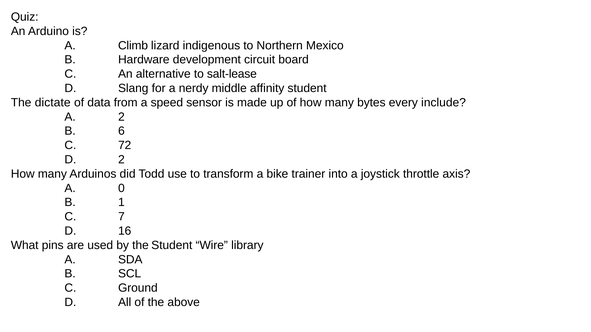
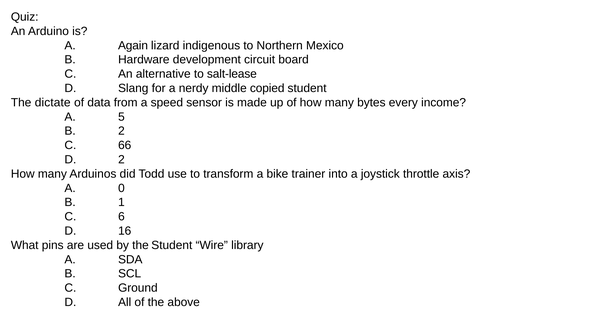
Climb: Climb -> Again
affinity: affinity -> copied
include: include -> income
A 2: 2 -> 5
B 6: 6 -> 2
72: 72 -> 66
7: 7 -> 6
